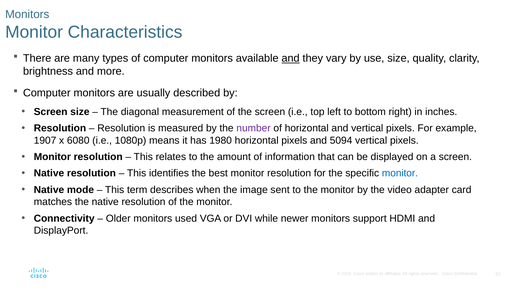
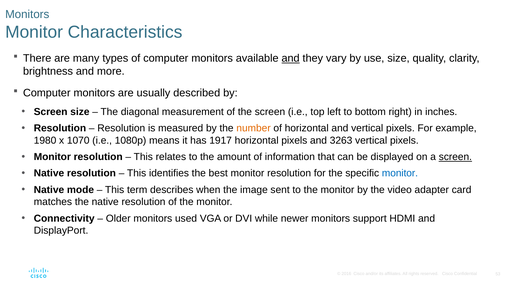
number colour: purple -> orange
1907: 1907 -> 1980
6080: 6080 -> 1070
1980: 1980 -> 1917
5094: 5094 -> 3263
screen at (455, 157) underline: none -> present
